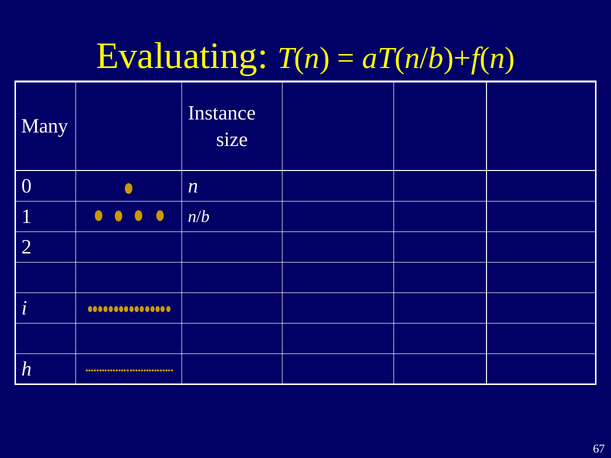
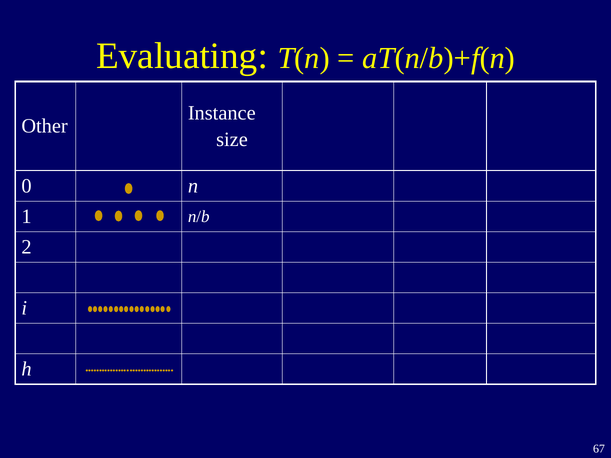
Many: Many -> Other
